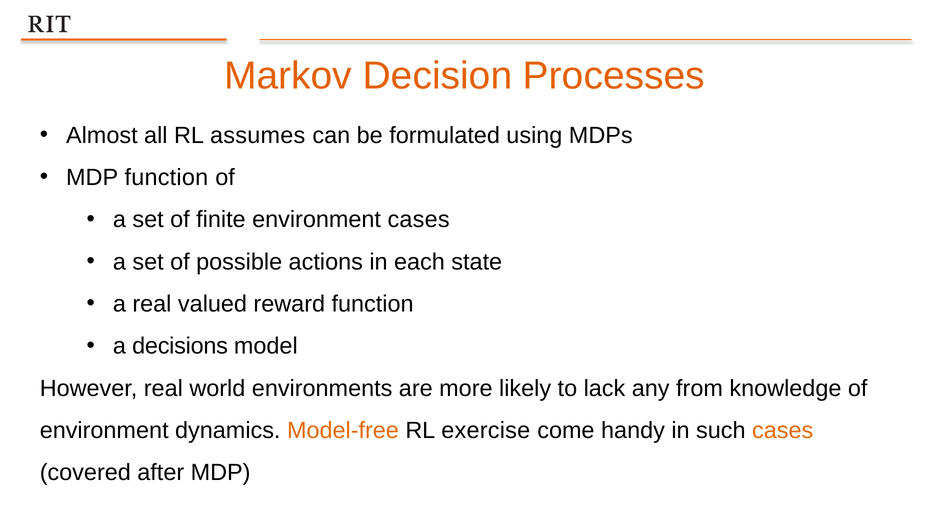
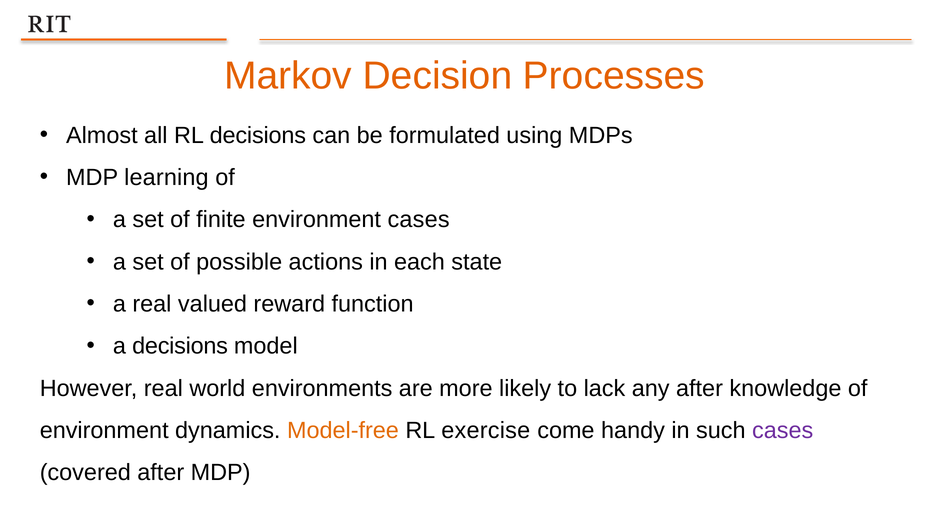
RL assumes: assumes -> decisions
MDP function: function -> learning
any from: from -> after
cases at (783, 430) colour: orange -> purple
